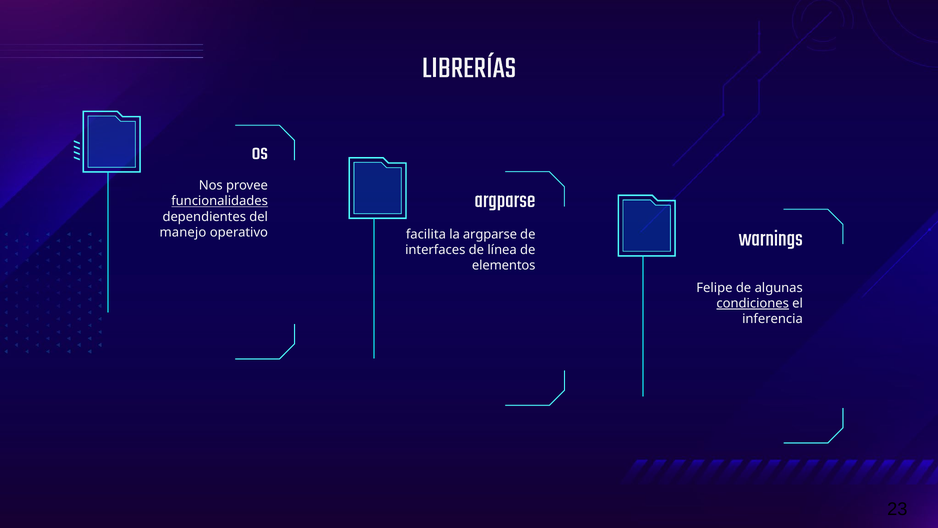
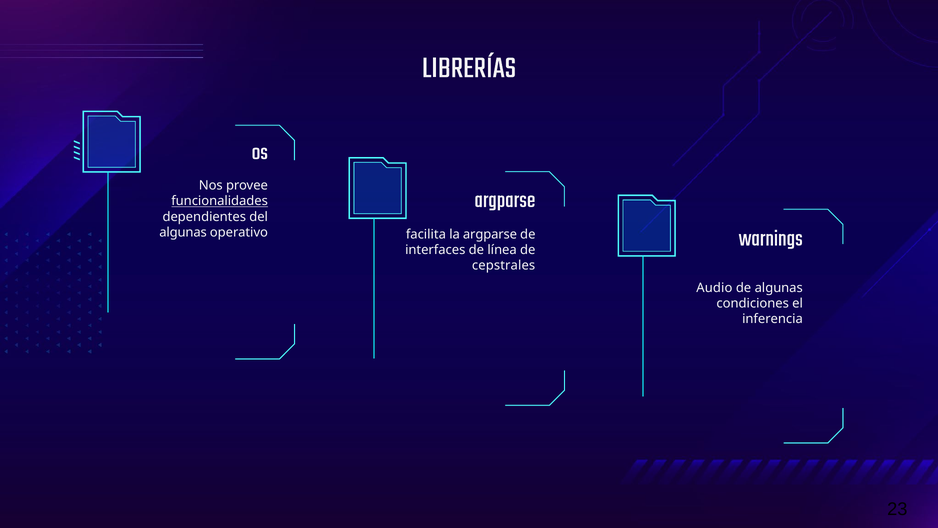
manejo at (183, 232): manejo -> algunas
elementos: elementos -> cepstrales
Felipe: Felipe -> Audio
condiciones underline: present -> none
